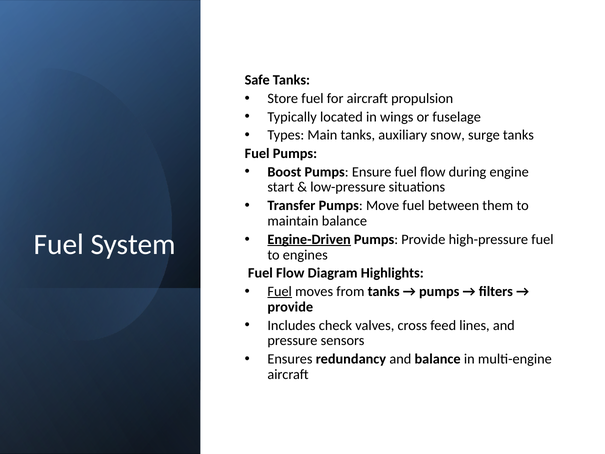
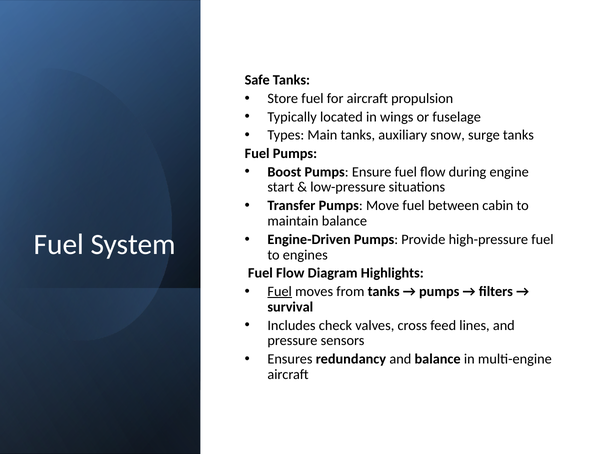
them: them -> cabin
Engine-Driven underline: present -> none
provide at (290, 307): provide -> survival
